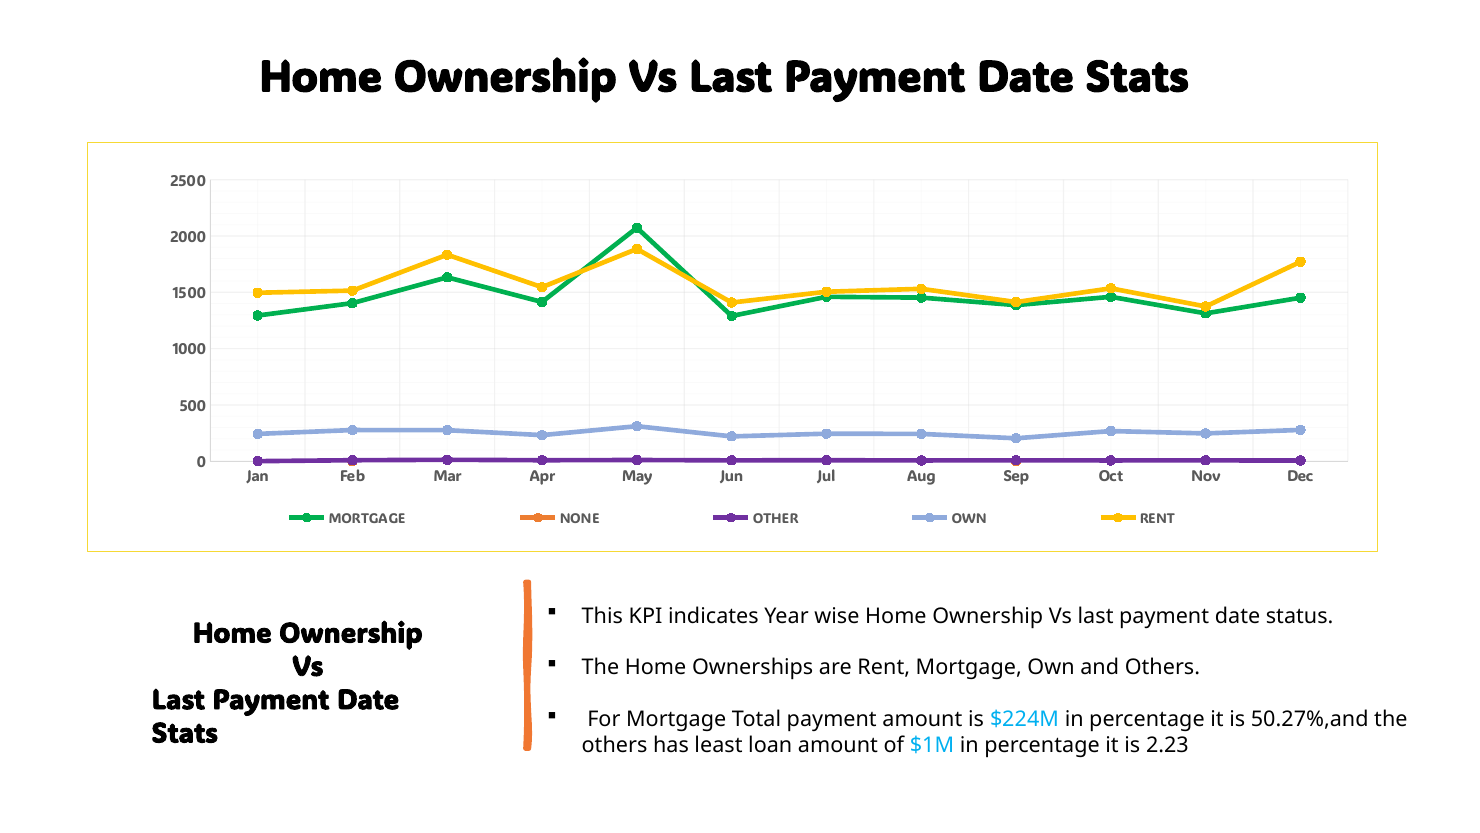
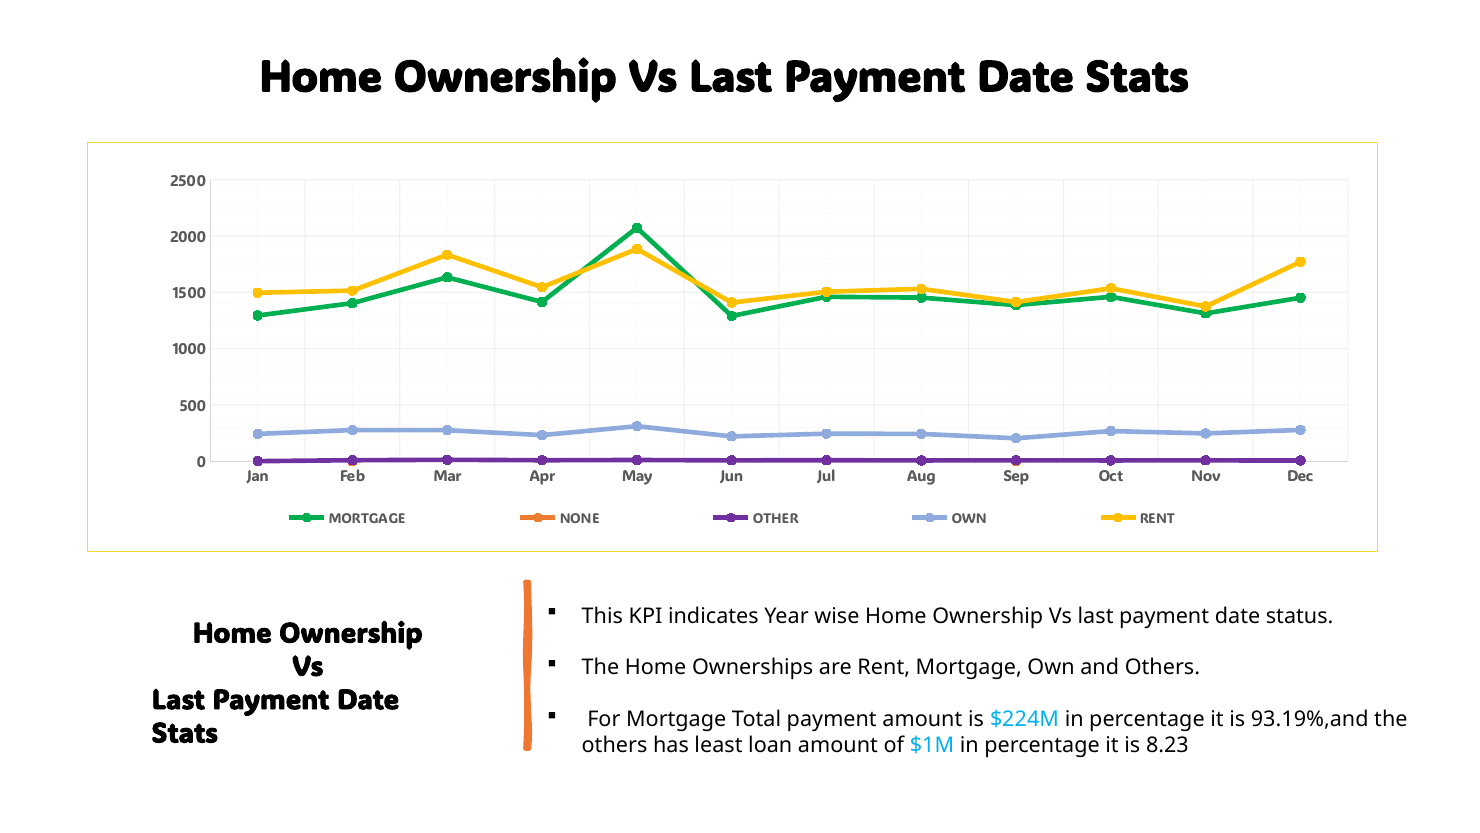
50.27%,and: 50.27%,and -> 93.19%,and
2.23: 2.23 -> 8.23
